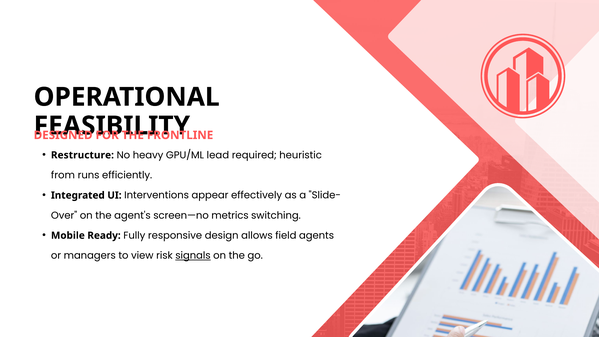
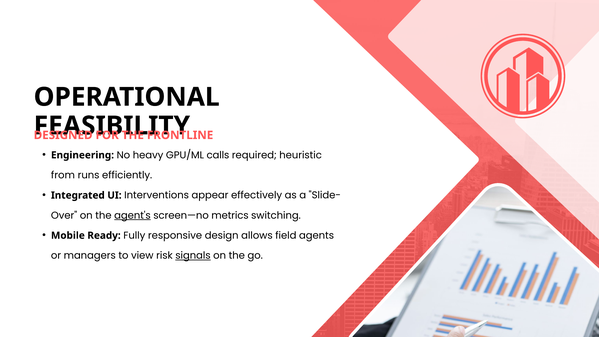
Restructure: Restructure -> Engineering
lead: lead -> calls
agent's underline: none -> present
